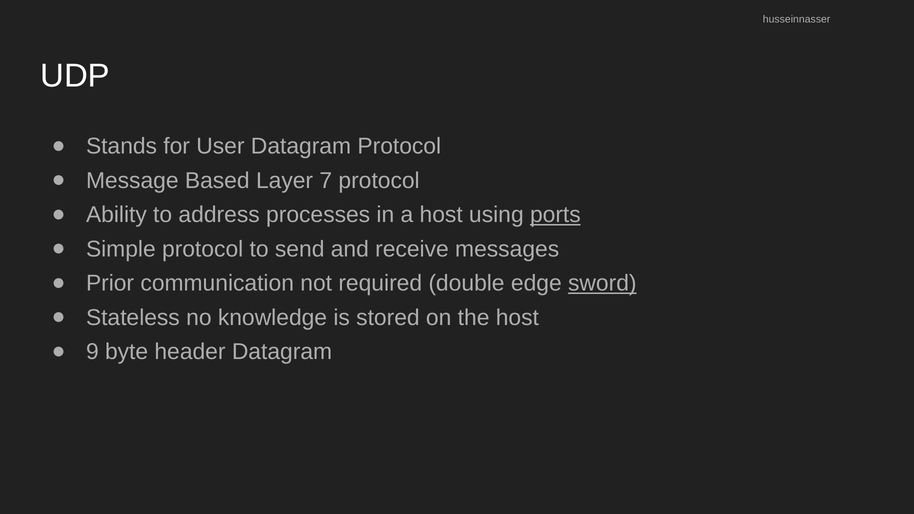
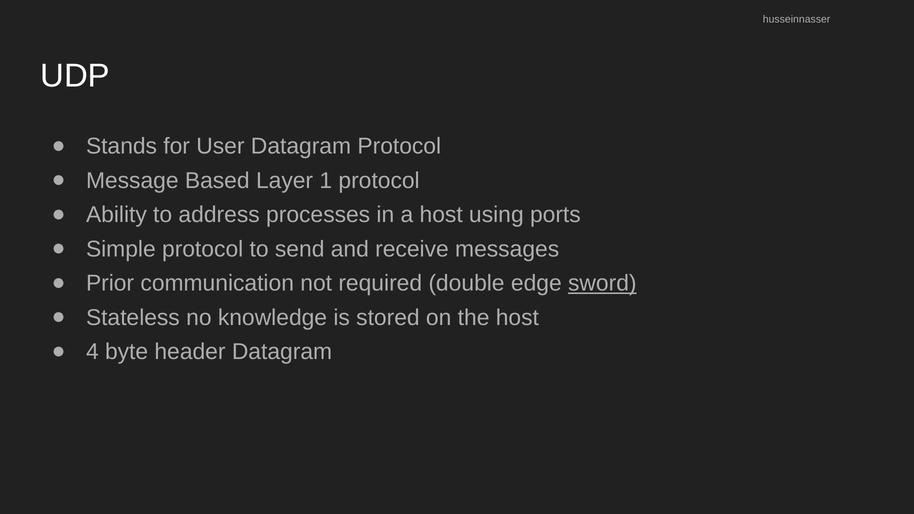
7: 7 -> 1
ports underline: present -> none
9: 9 -> 4
